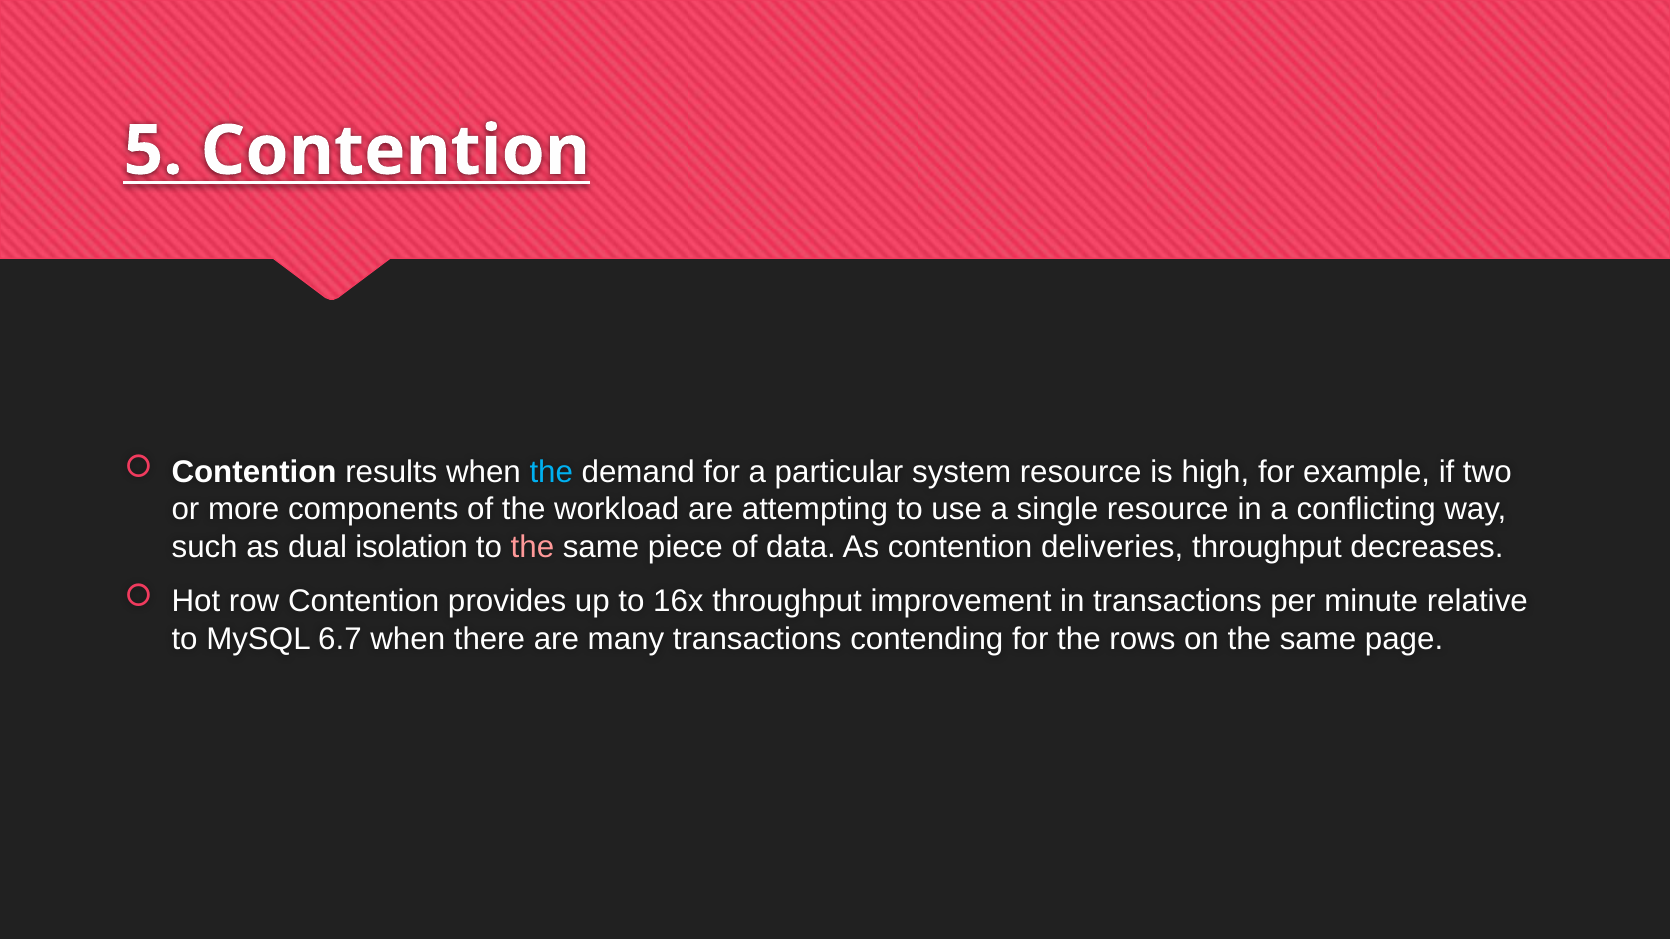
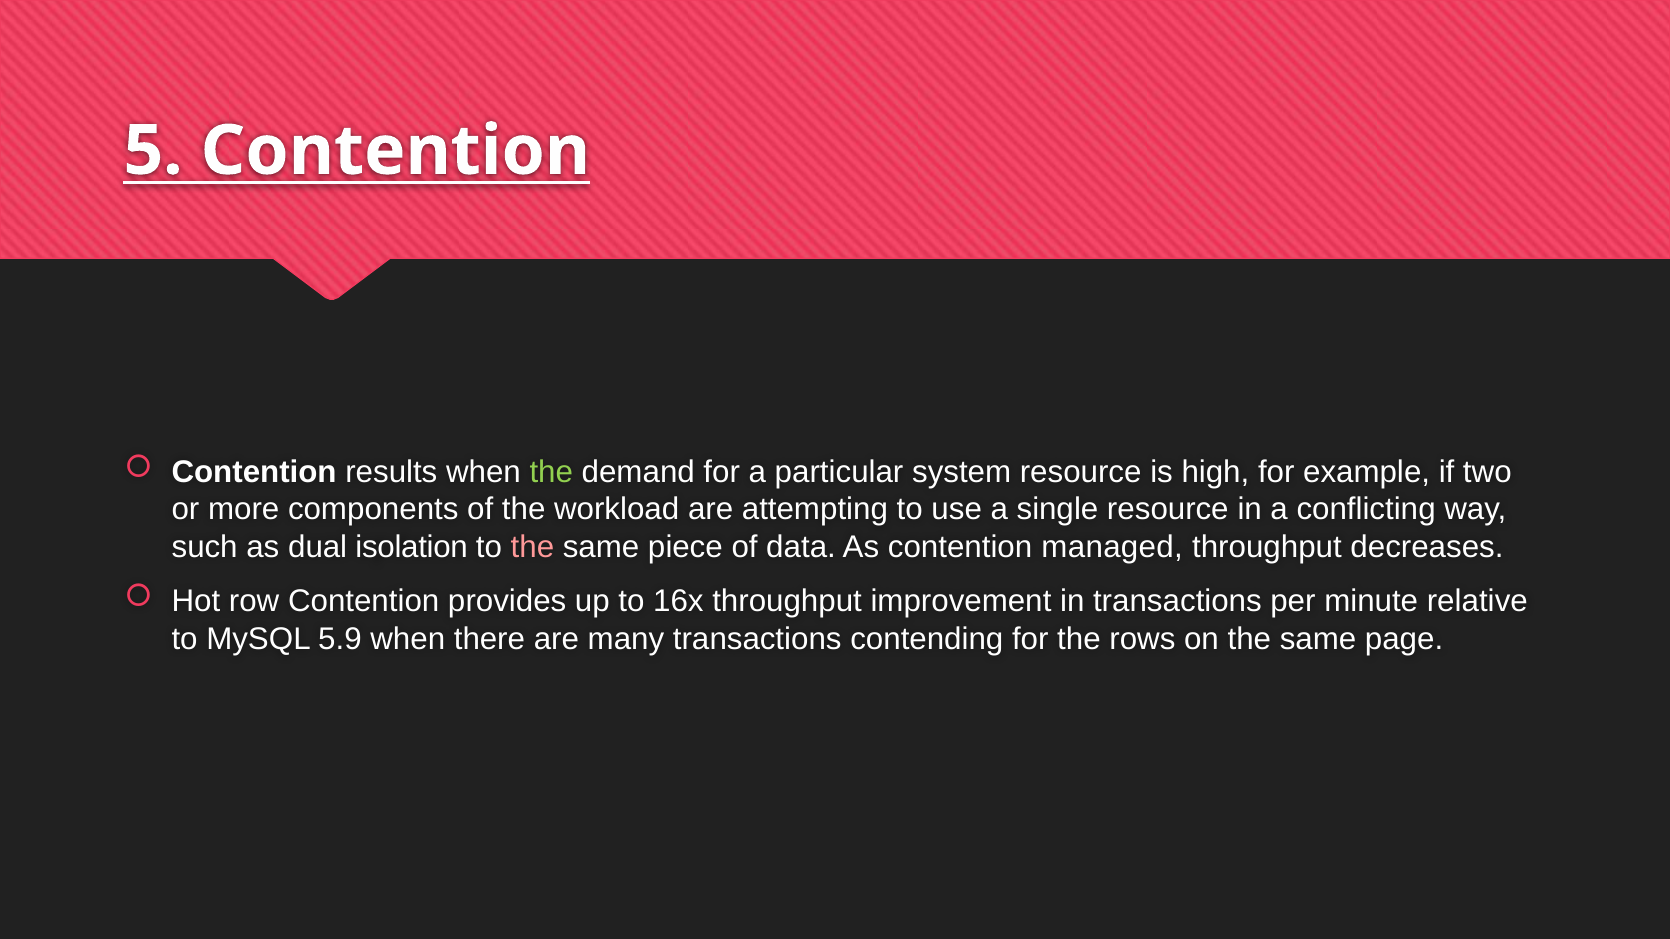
the at (551, 472) colour: light blue -> light green
deliveries: deliveries -> managed
6.7: 6.7 -> 5.9
